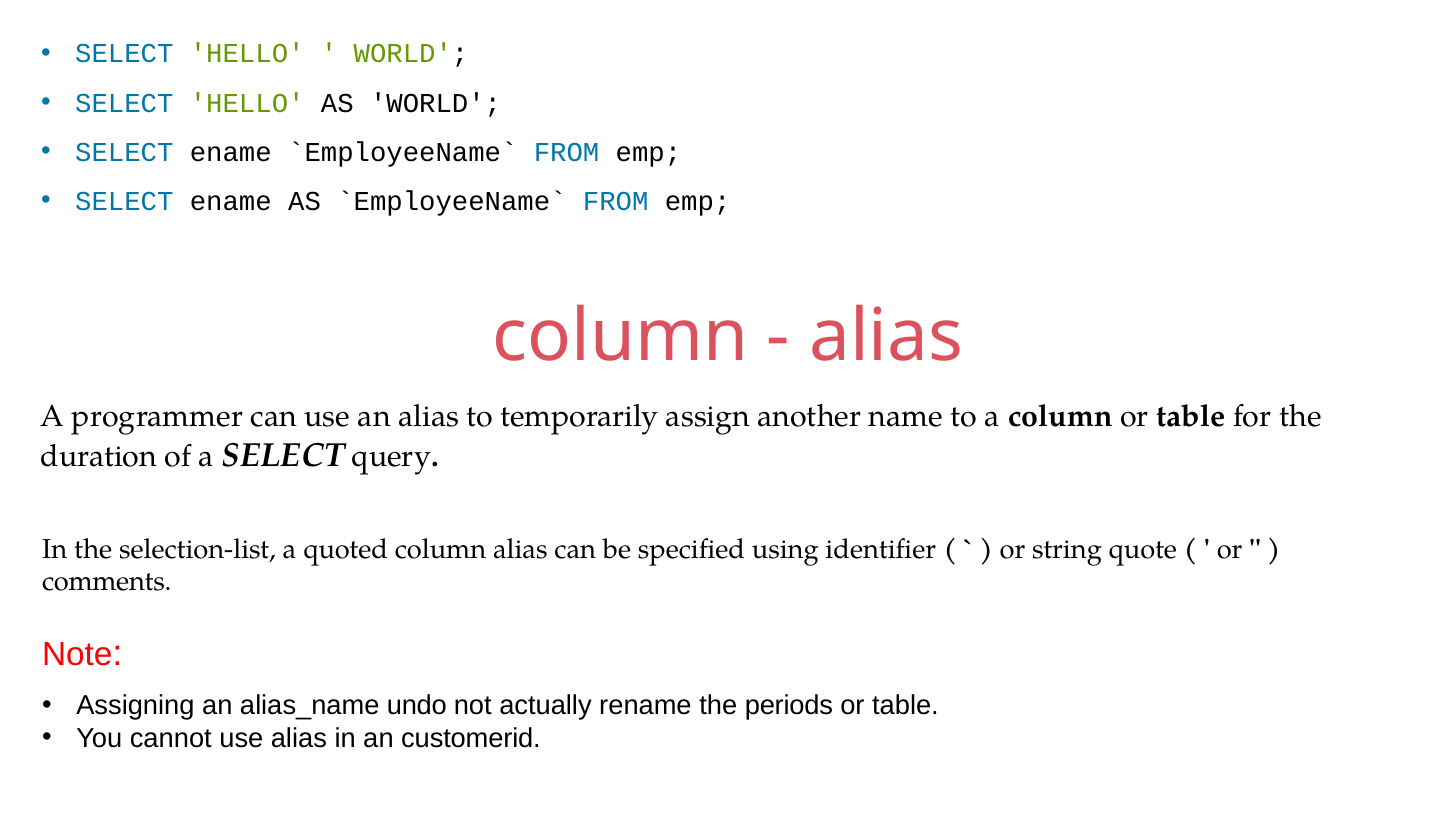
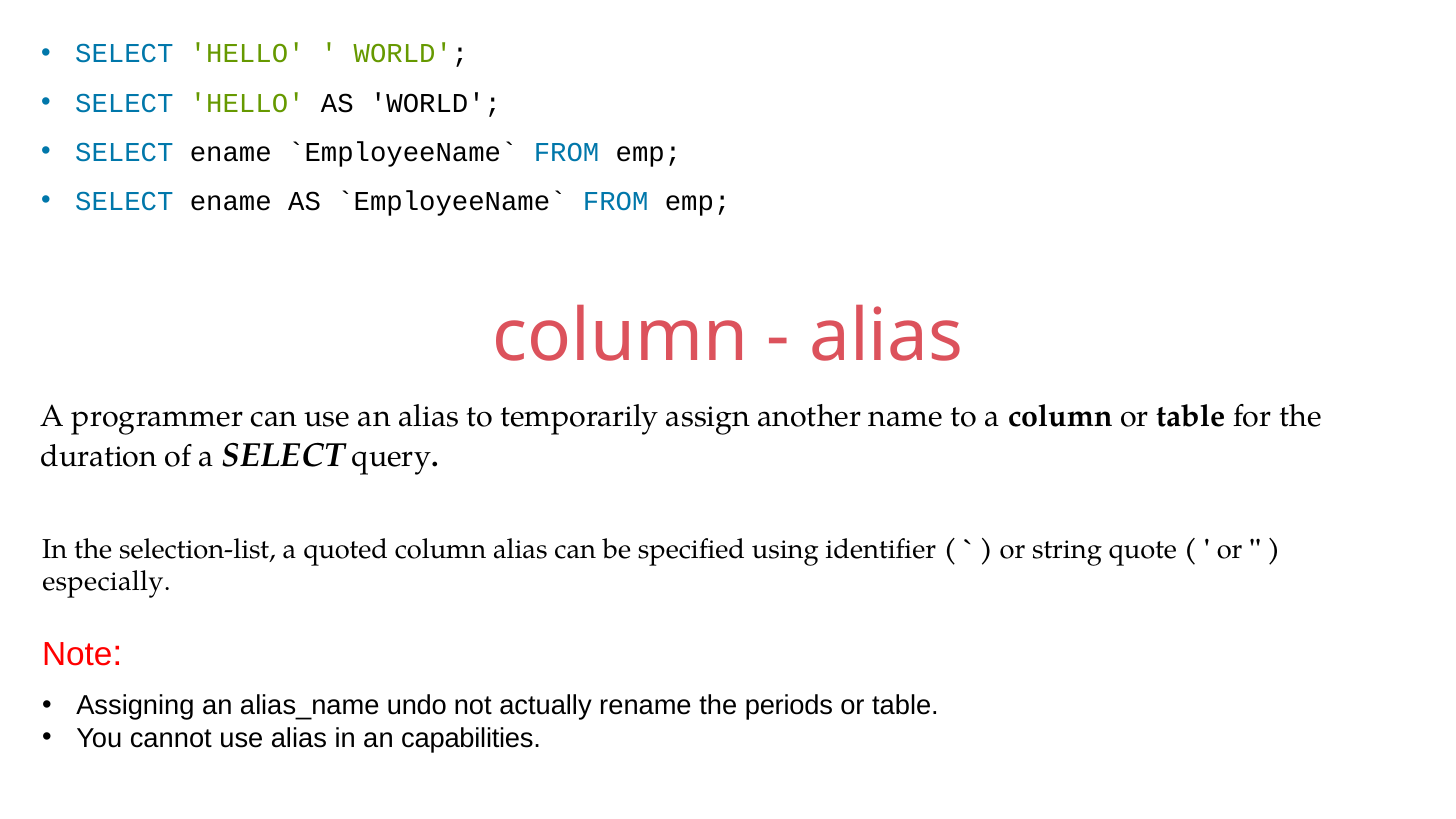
comments: comments -> especially
customerid: customerid -> capabilities
